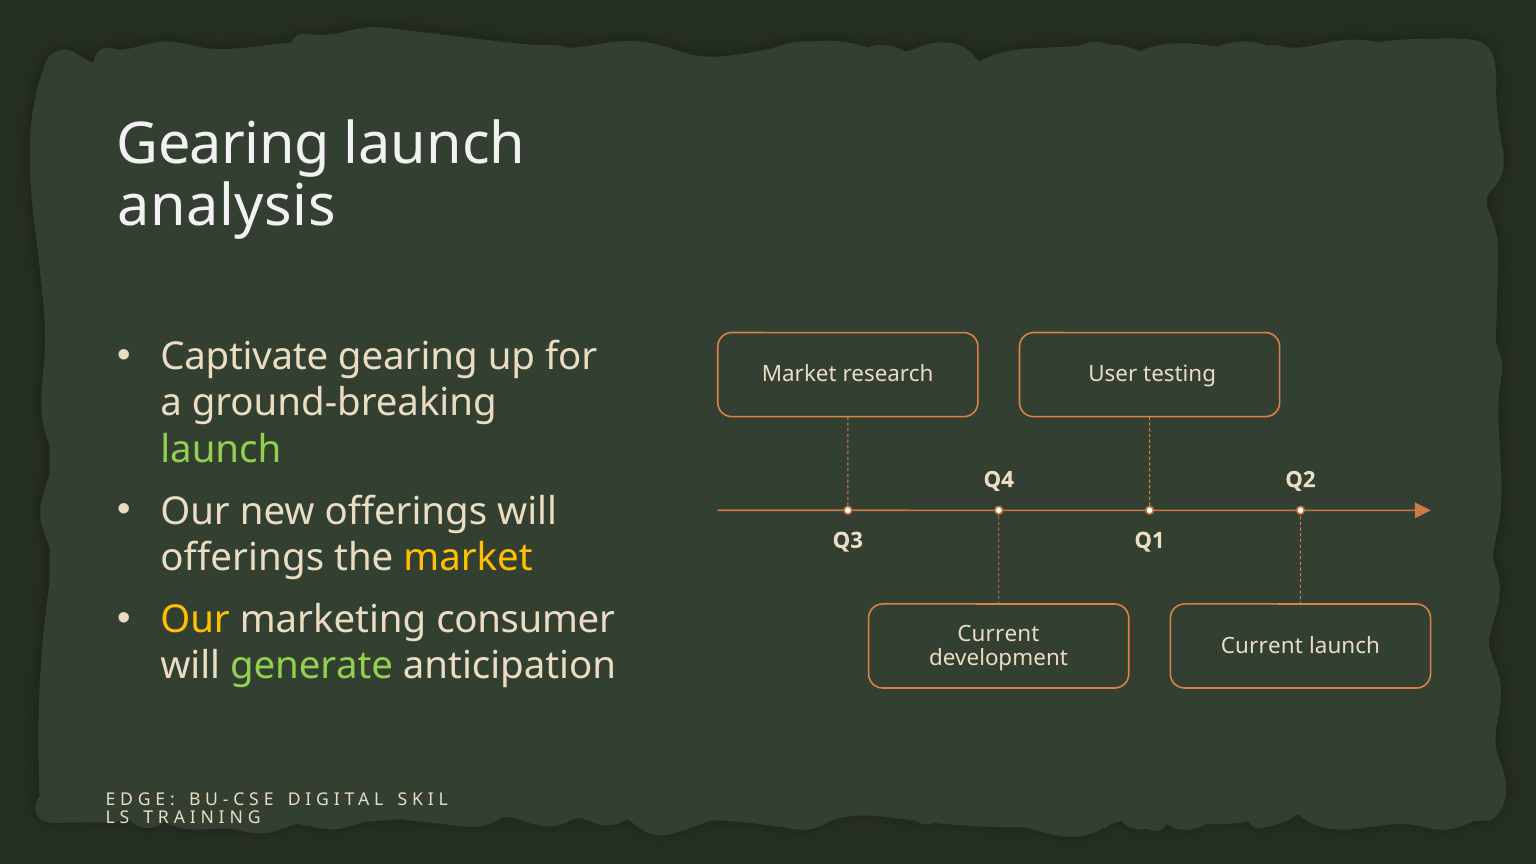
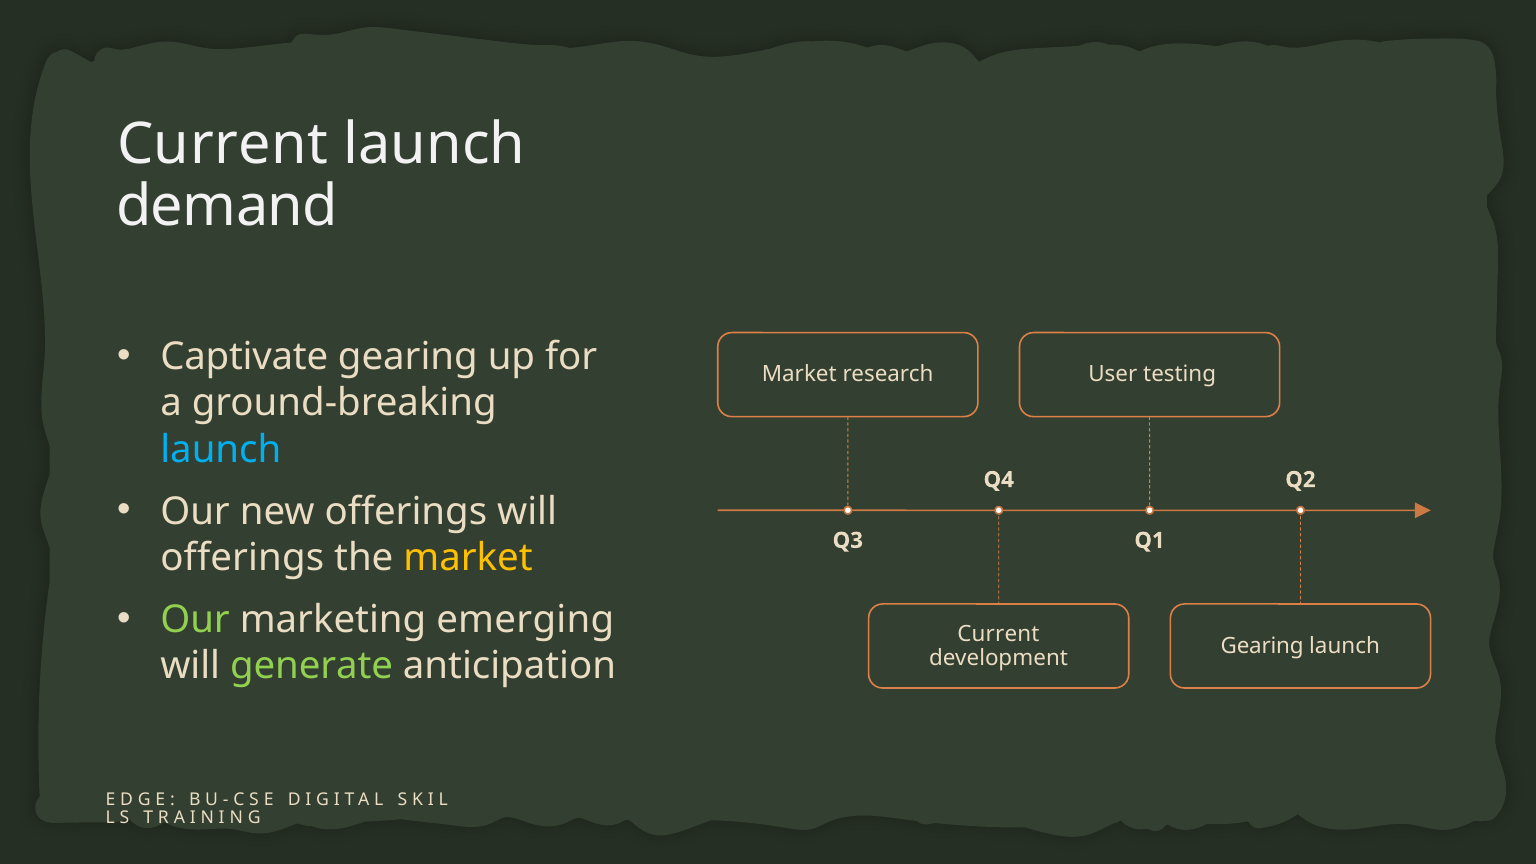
Gearing at (223, 144): Gearing -> Current
analysis: analysis -> demand
launch at (221, 449) colour: light green -> light blue
Our at (195, 620) colour: yellow -> light green
consumer: consumer -> emerging
Current at (1262, 646): Current -> Gearing
